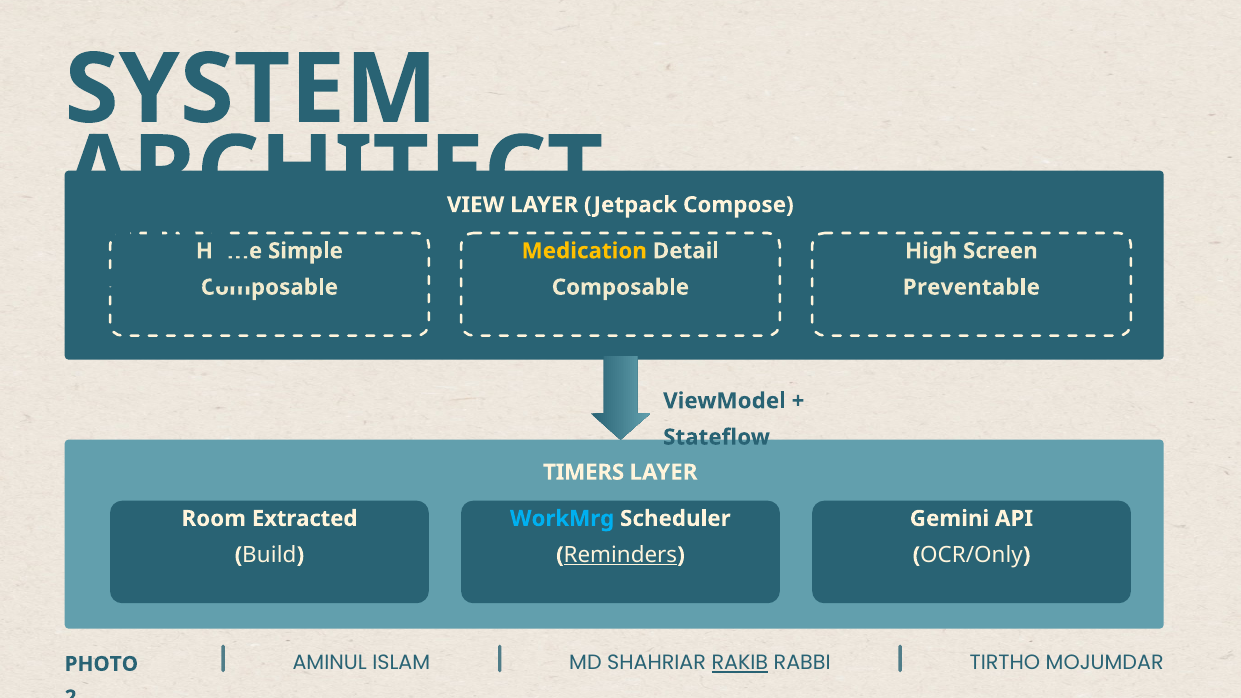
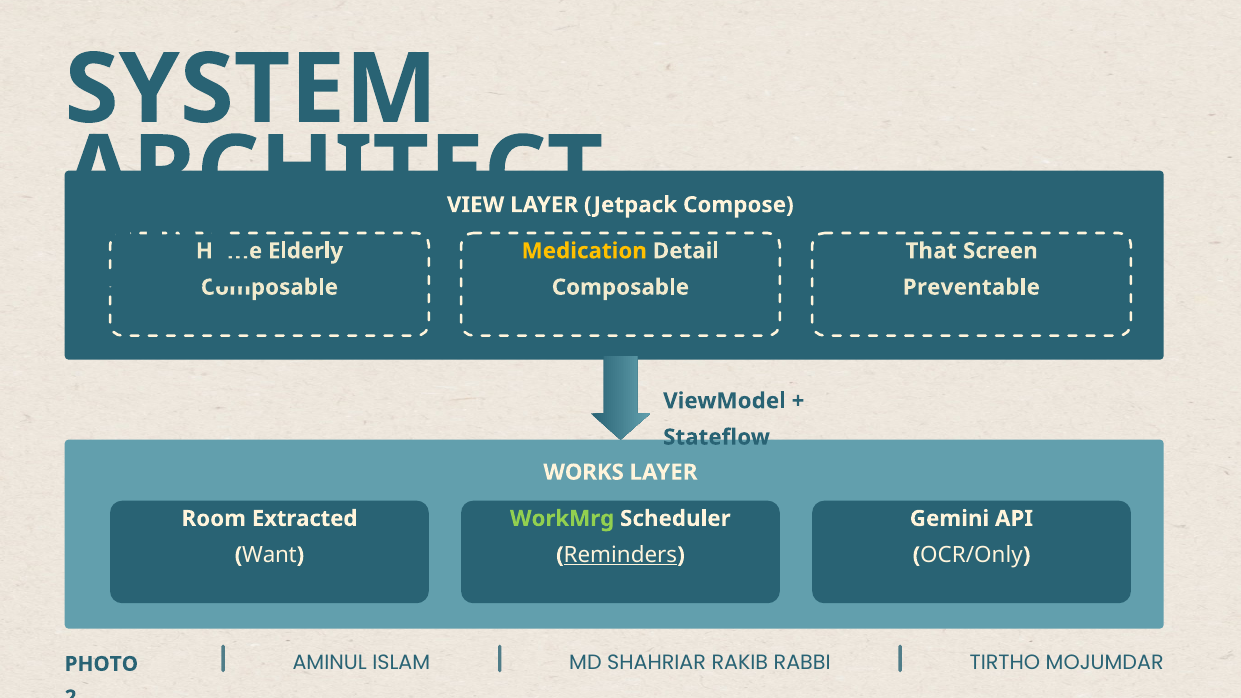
Simple: Simple -> Elderly
High: High -> That
TIMERS: TIMERS -> WORKS
WorkMrg colour: light blue -> light green
Build: Build -> Want
RAKIB underline: present -> none
